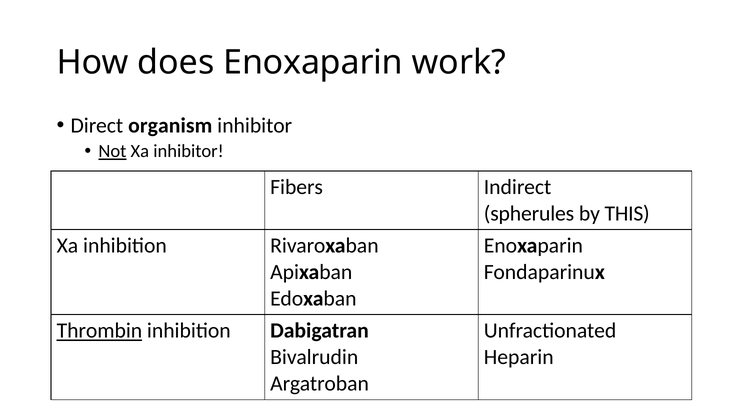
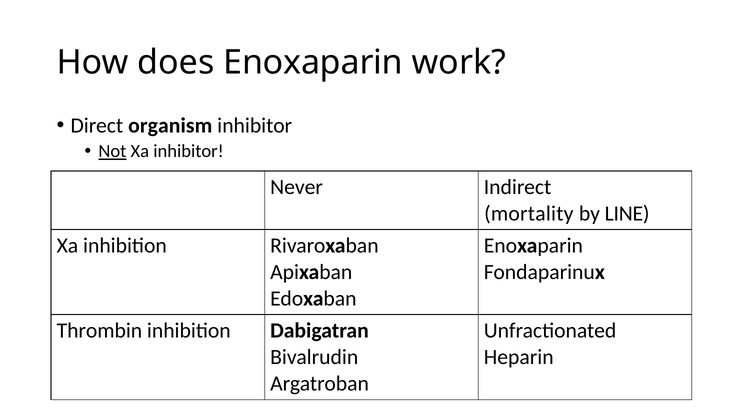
Fibers: Fibers -> Never
spherules: spherules -> mortality
THIS: THIS -> LINE
Thrombin underline: present -> none
